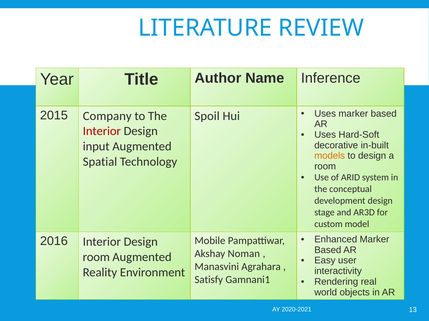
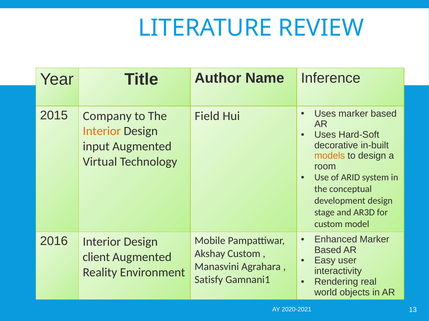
Spoil: Spoil -> Field
Interior at (102, 131) colour: red -> orange
Spatial: Spatial -> Virtual
Akshay Noman: Noman -> Custom
room at (96, 258): room -> client
